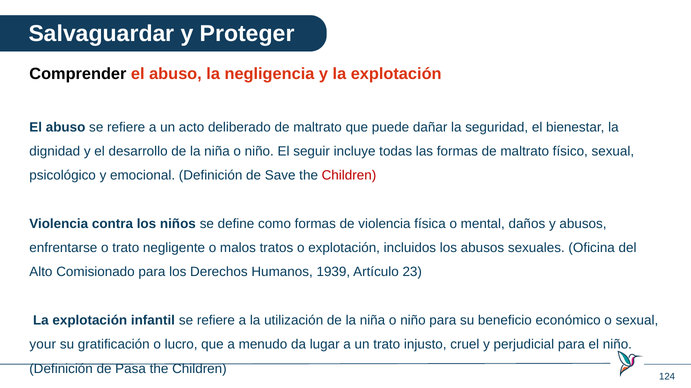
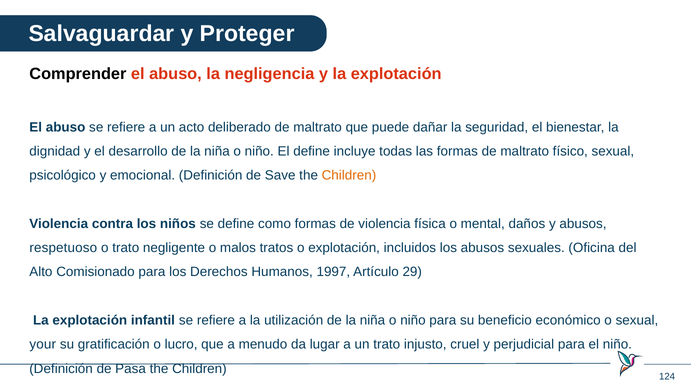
El seguir: seguir -> define
Children at (349, 176) colour: red -> orange
enfrentarse: enfrentarse -> respetuoso
1939: 1939 -> 1997
23: 23 -> 29
